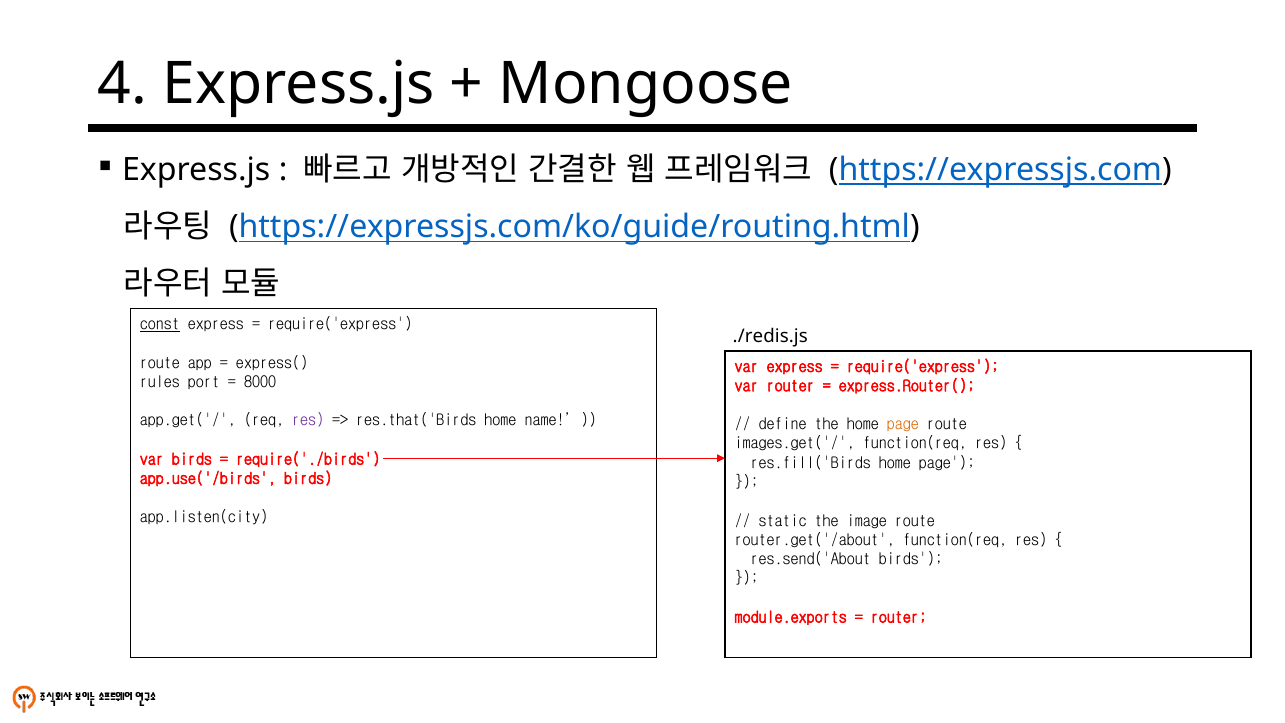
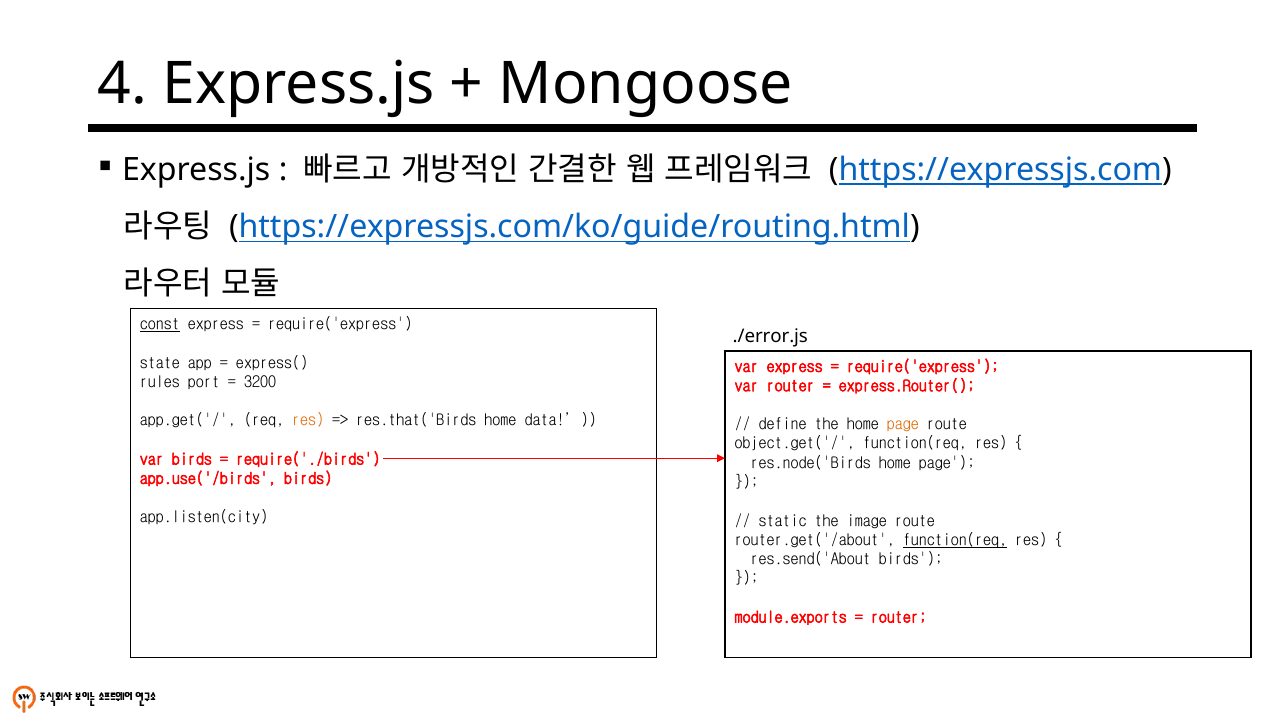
./redis.js: ./redis.js -> ./error.js
route at (160, 363): route -> state
8000: 8000 -> 3200
res at (308, 421) colour: purple -> orange
name: name -> data
images.get('/: images.get('/ -> object.get('/
res.fill('Birds: res.fill('Birds -> res.node('Birds
function(req at (955, 540) underline: none -> present
